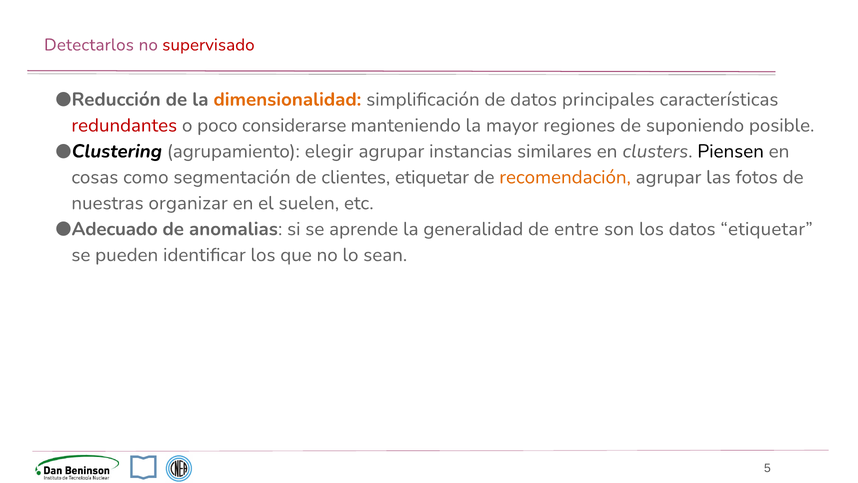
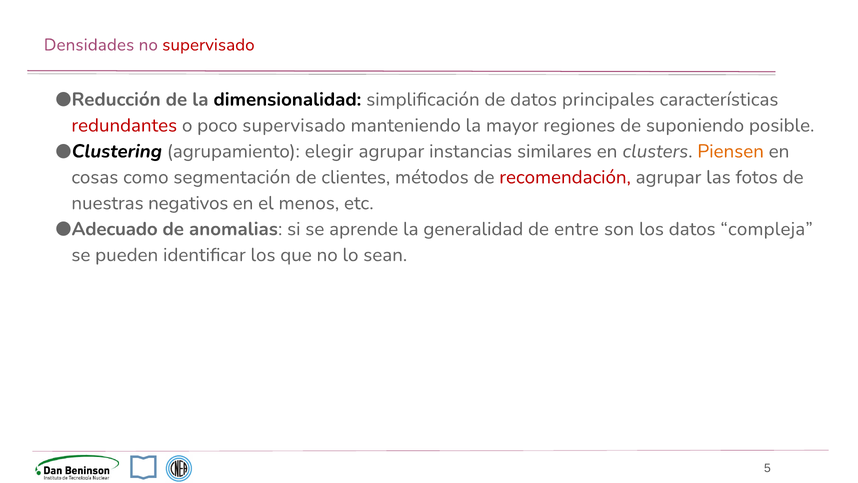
Detectarlos: Detectarlos -> Densidades
dimensionalidad colour: orange -> black
poco considerarse: considerarse -> supervisado
Piensen colour: black -> orange
clientes etiquetar: etiquetar -> métodos
recomendación colour: orange -> red
organizar: organizar -> negativos
suelen: suelen -> menos
datos etiquetar: etiquetar -> compleja
